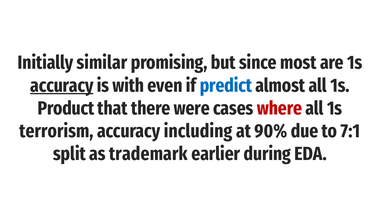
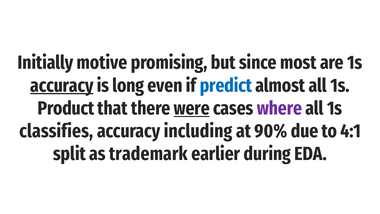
similar: similar -> motive
with: with -> long
were underline: none -> present
where colour: red -> purple
terrorism: terrorism -> classifies
7:1: 7:1 -> 4:1
